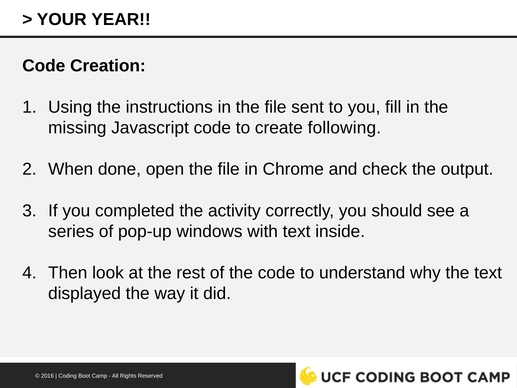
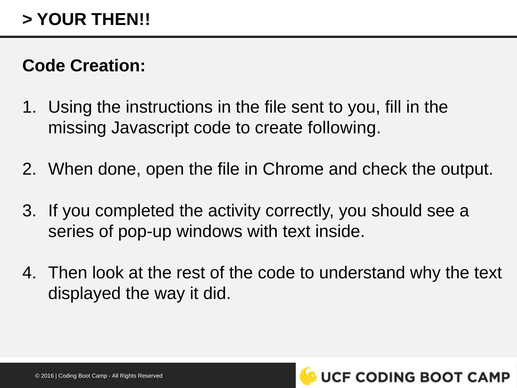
YOUR YEAR: YEAR -> THEN
